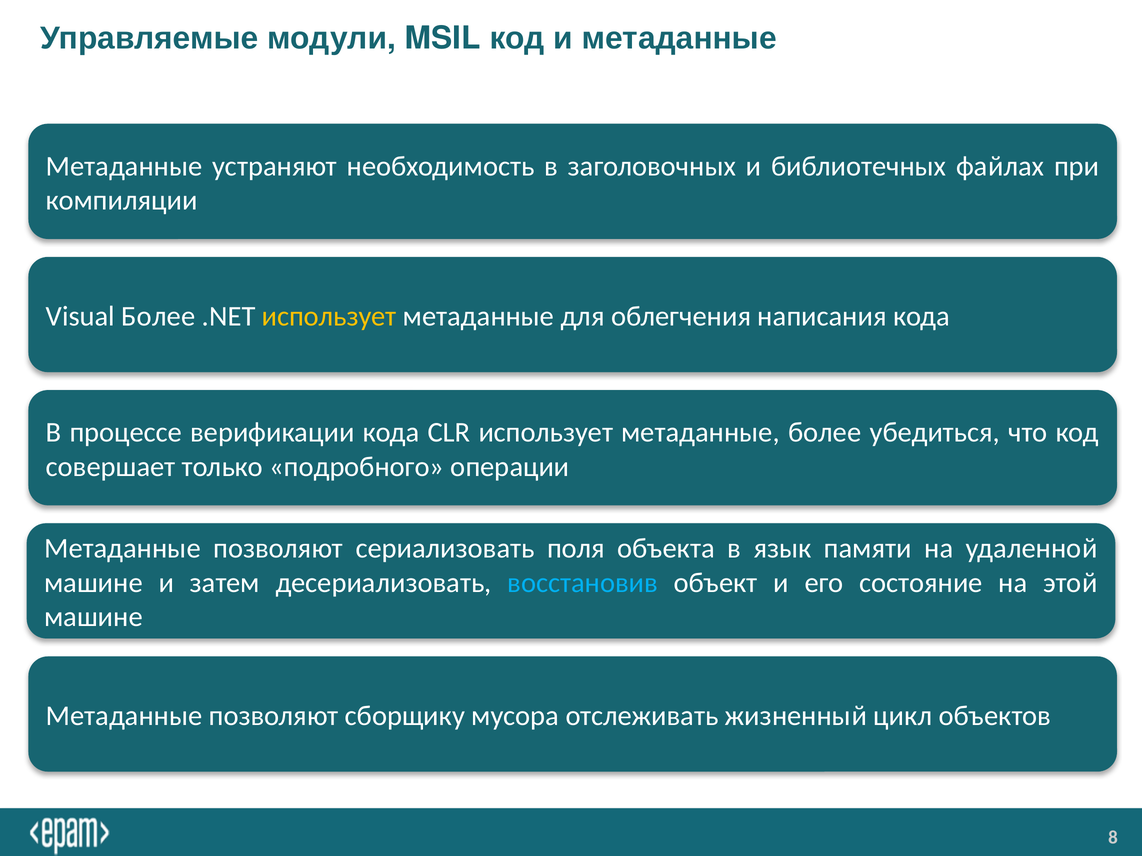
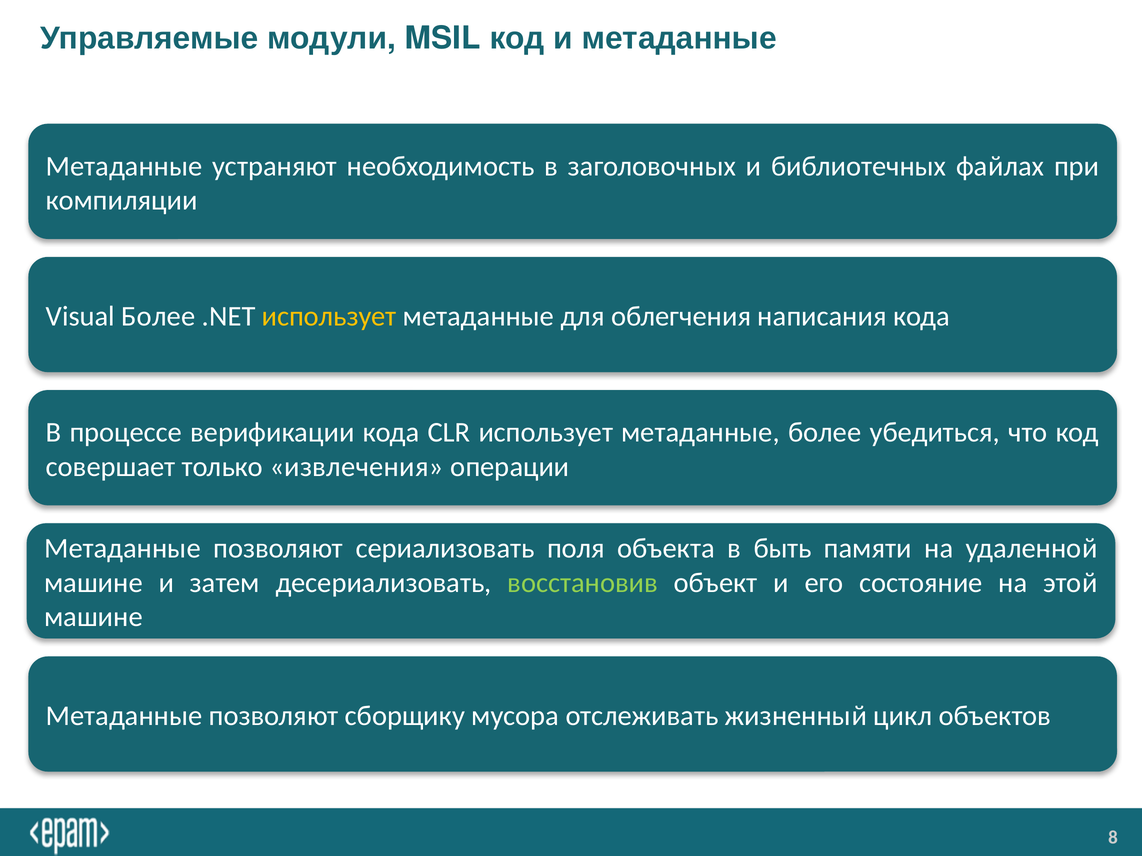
подробного: подробного -> извлечения
язык: язык -> быть
восстановив colour: light blue -> light green
